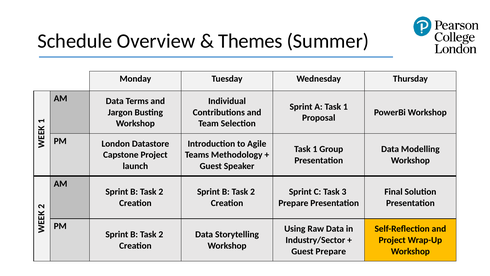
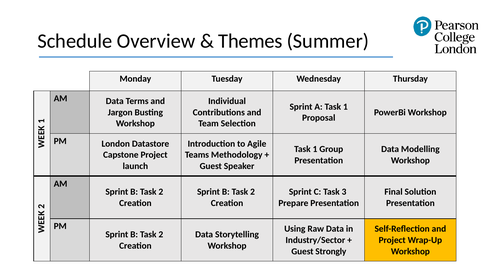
Guest Prepare: Prepare -> Strongly
